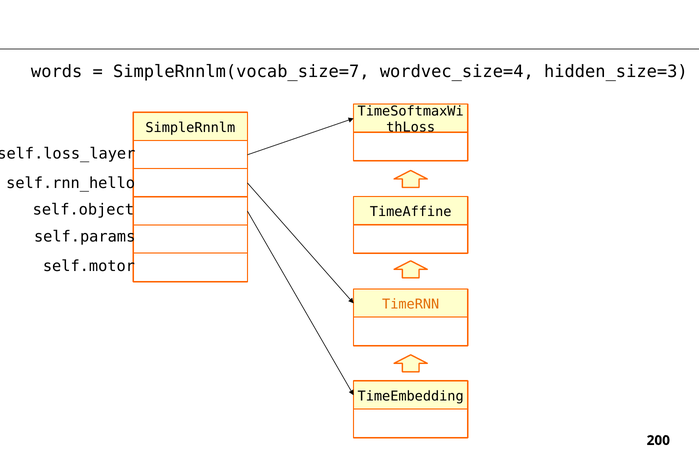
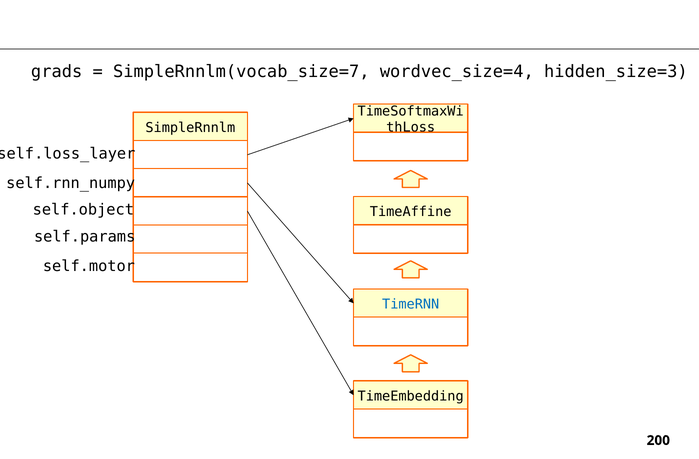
words: words -> grads
self.rnn_hello: self.rnn_hello -> self.rnn_numpy
TimeRNN colour: orange -> blue
